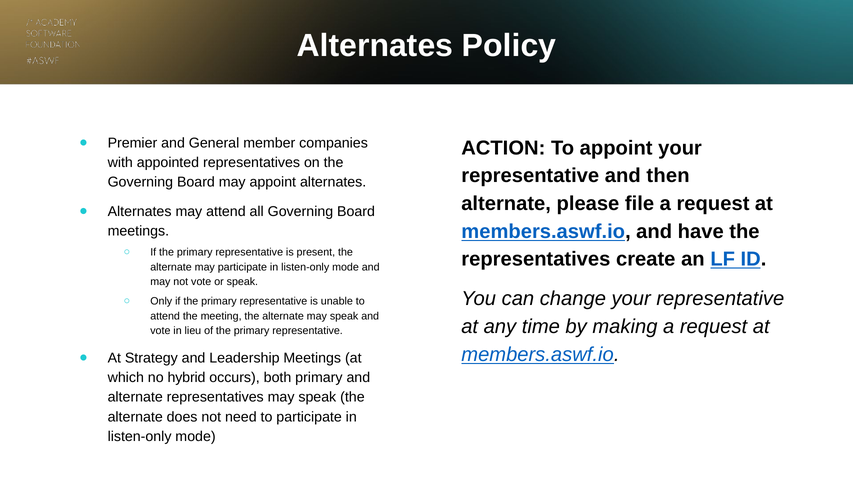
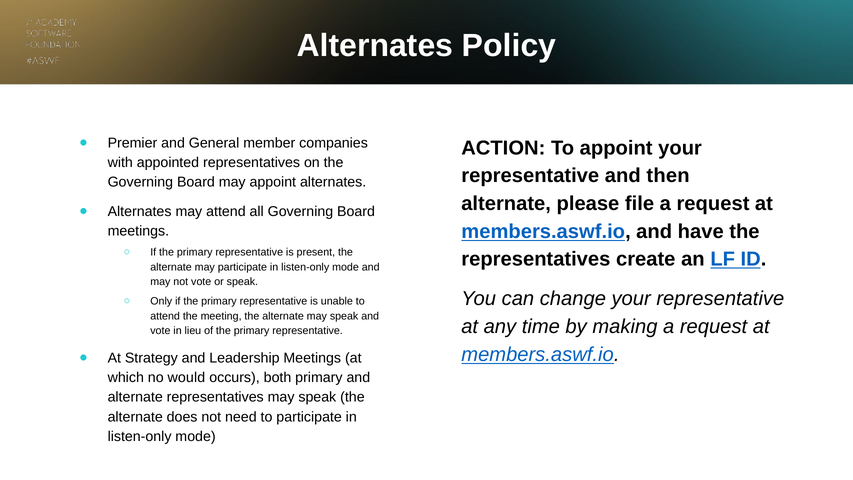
hybrid: hybrid -> would
